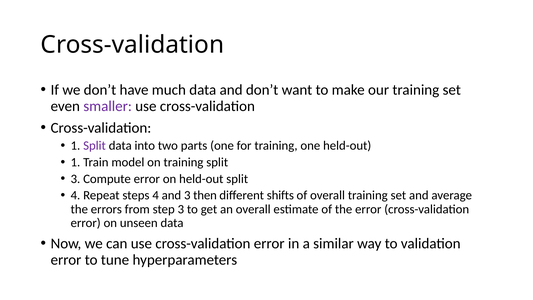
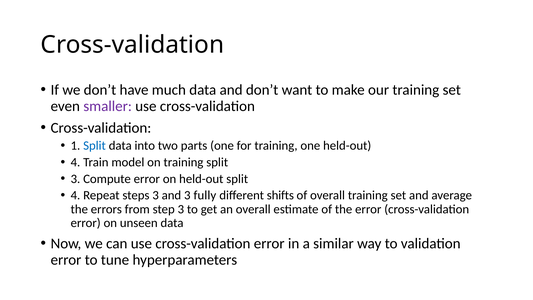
Split at (95, 146) colour: purple -> blue
1 at (75, 162): 1 -> 4
steps 4: 4 -> 3
then: then -> fully
